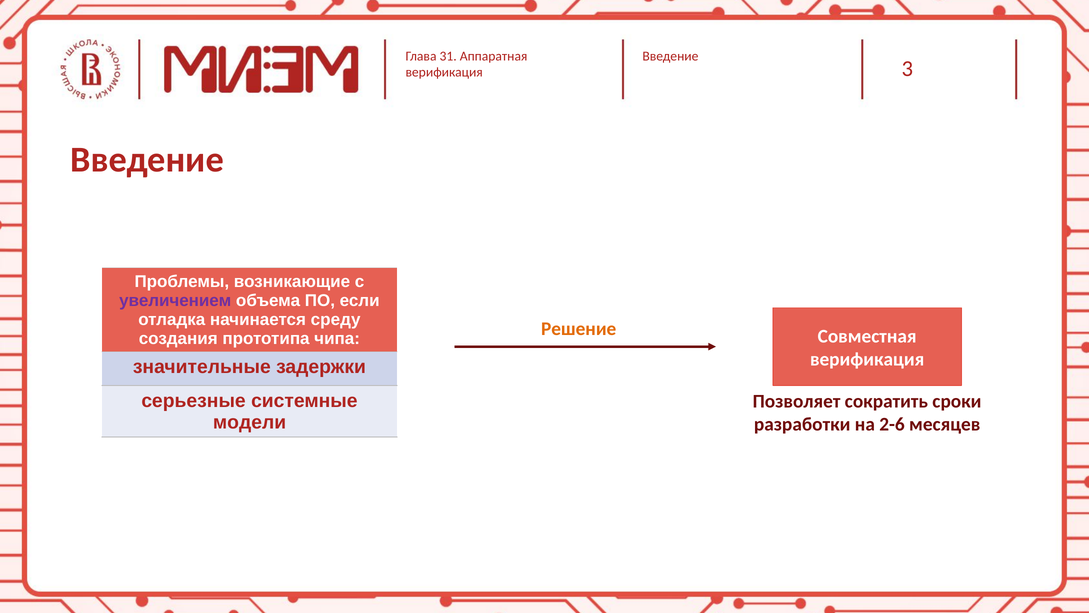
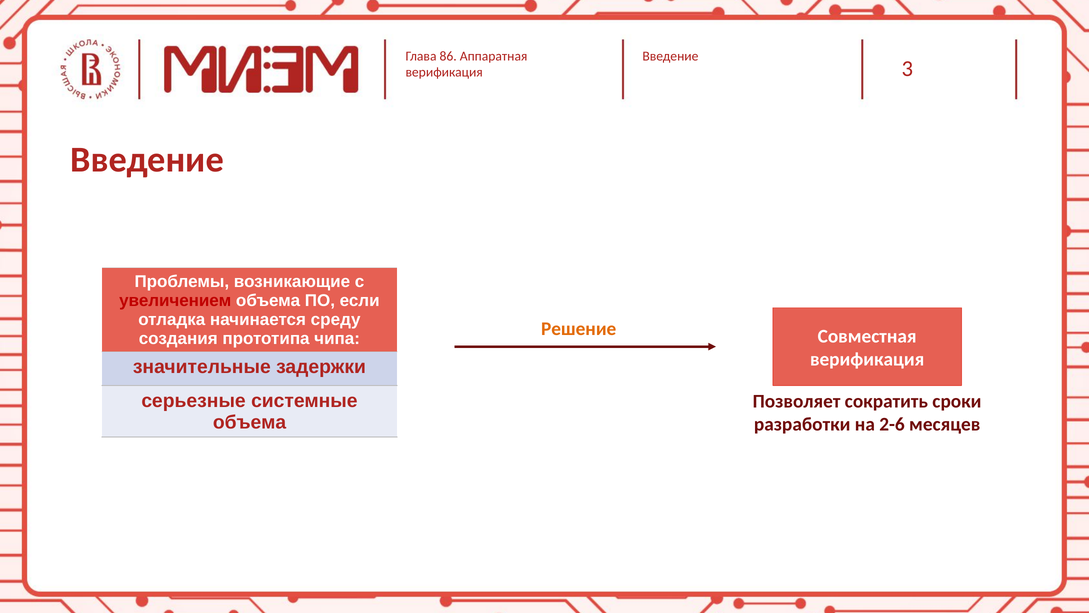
31: 31 -> 86
увеличением colour: purple -> red
модели at (250, 422): модели -> объема
